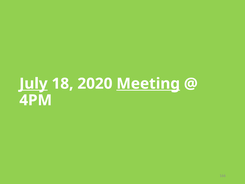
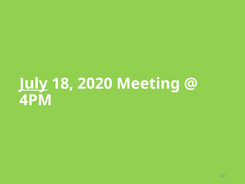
Meeting underline: present -> none
